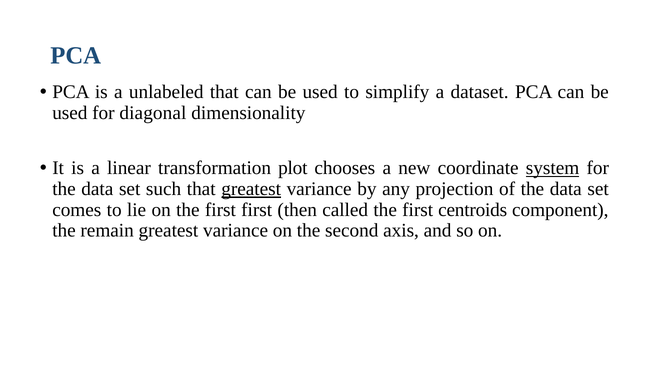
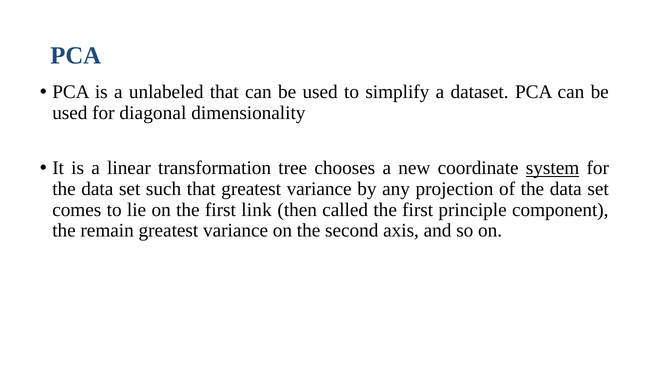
plot: plot -> tree
greatest at (251, 189) underline: present -> none
first first: first -> link
centroids: centroids -> principle
